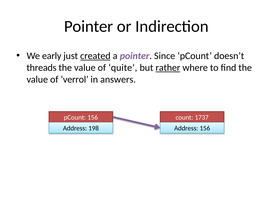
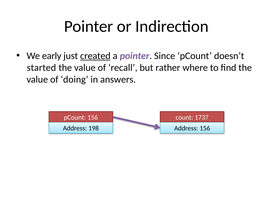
threads: threads -> started
quite: quite -> recall
rather underline: present -> none
verrol: verrol -> doing
